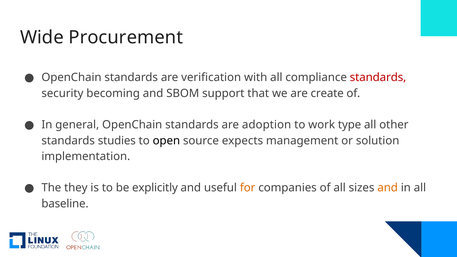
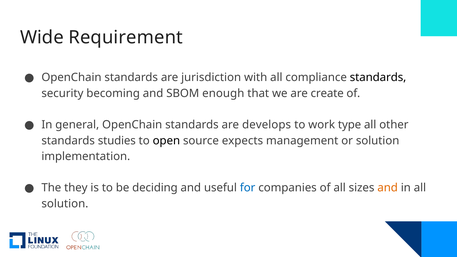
Procurement: Procurement -> Requirement
verification: verification -> jurisdiction
standards at (378, 78) colour: red -> black
support: support -> enough
adoption: adoption -> develops
explicitly: explicitly -> deciding
for colour: orange -> blue
baseline at (65, 204): baseline -> solution
